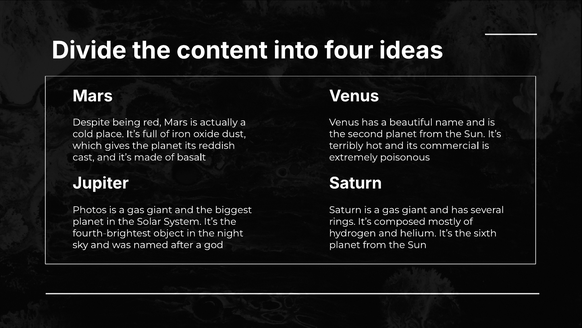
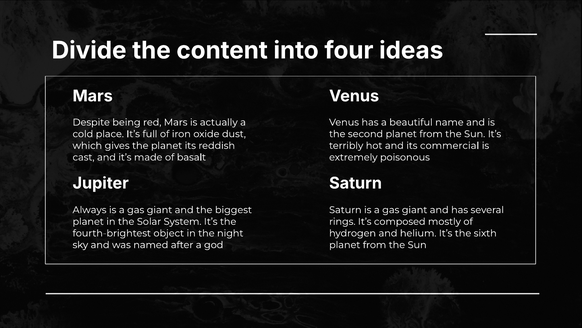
Photos: Photos -> Always
